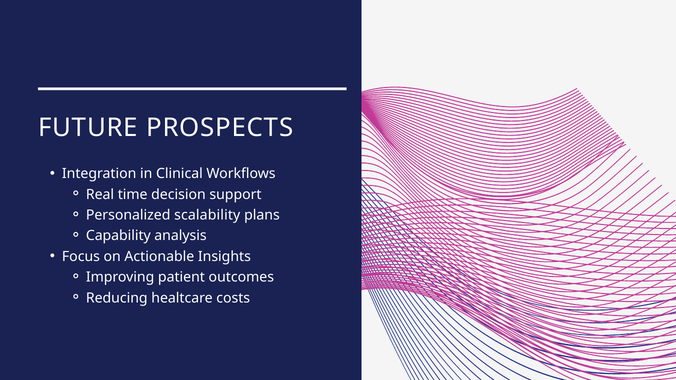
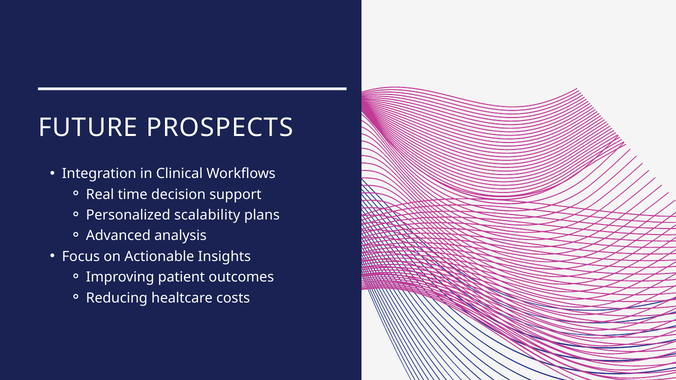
Capability: Capability -> Advanced
